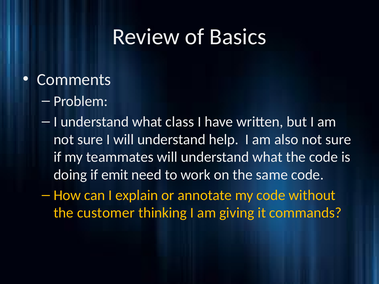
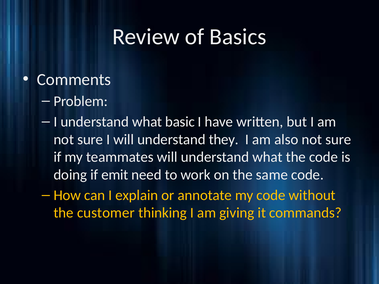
class: class -> basic
help: help -> they
